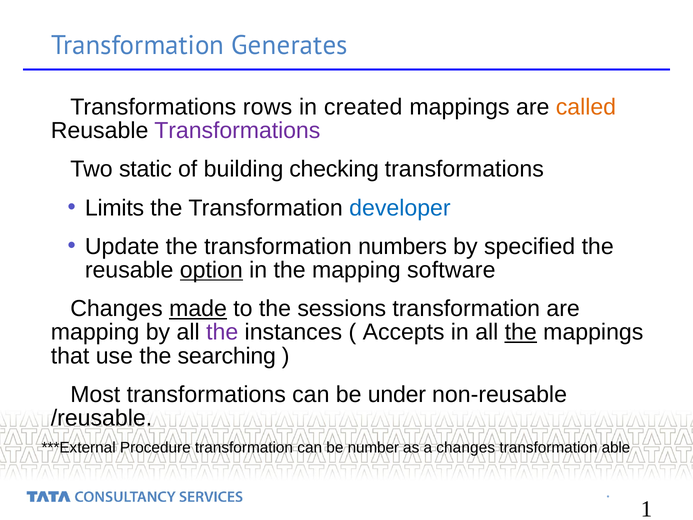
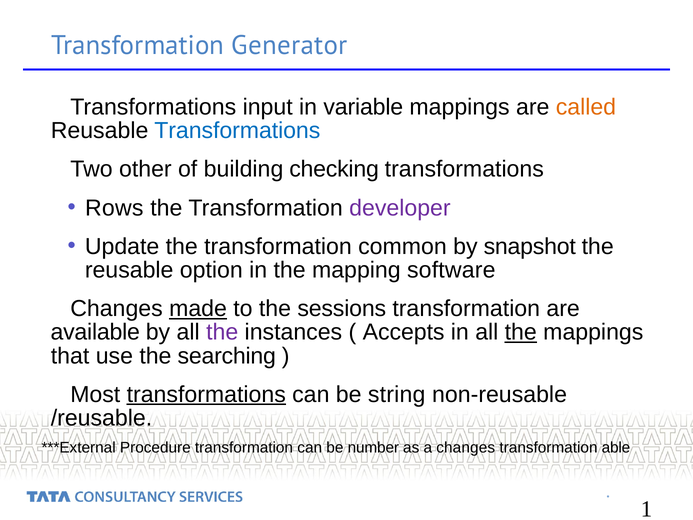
Generates: Generates -> Generator
rows: rows -> input
created: created -> variable
Transformations at (237, 131) colour: purple -> blue
static: static -> other
Limits: Limits -> Rows
developer colour: blue -> purple
numbers: numbers -> common
specified: specified -> snapshot
option underline: present -> none
mapping at (95, 332): mapping -> available
transformations at (206, 394) underline: none -> present
under: under -> string
